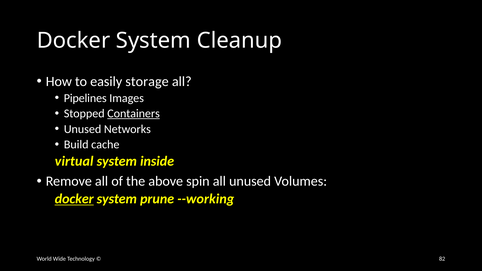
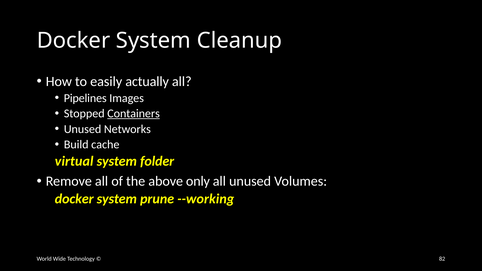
storage: storage -> actually
inside: inside -> folder
spin: spin -> only
docker at (74, 199) underline: present -> none
